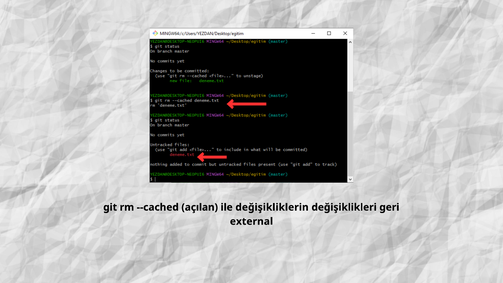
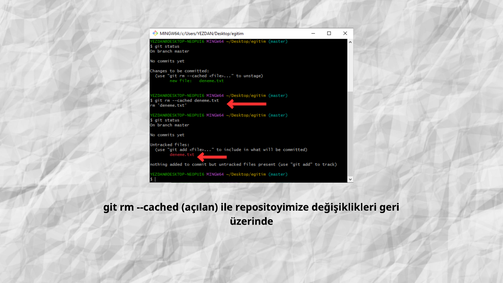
değişikliklerin: değişikliklerin -> repositoyimize
external: external -> üzerinde
